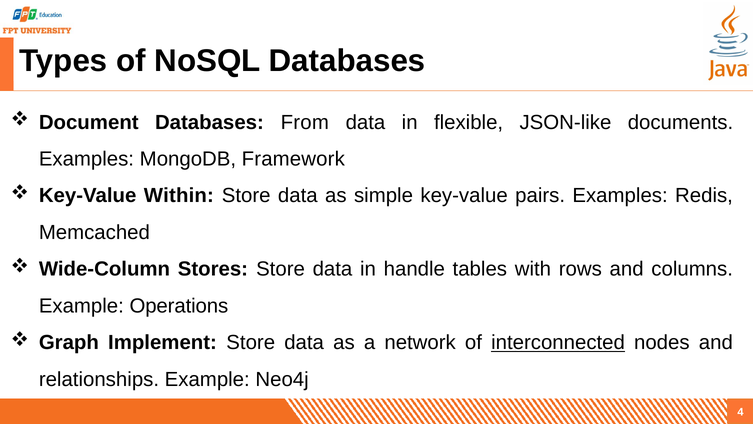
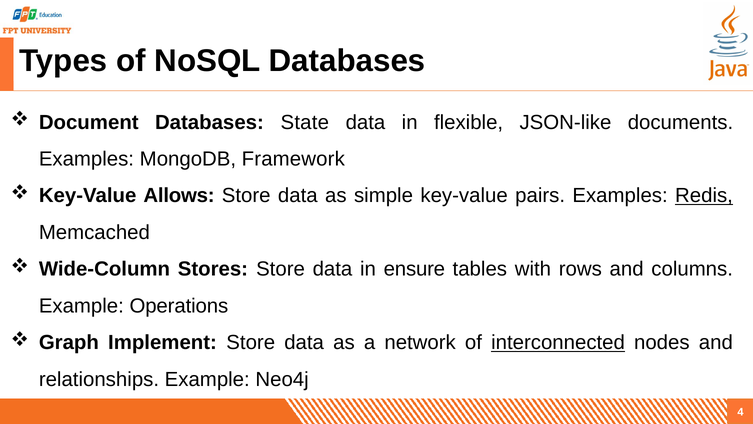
From: From -> State
Within: Within -> Allows
Redis underline: none -> present
handle: handle -> ensure
